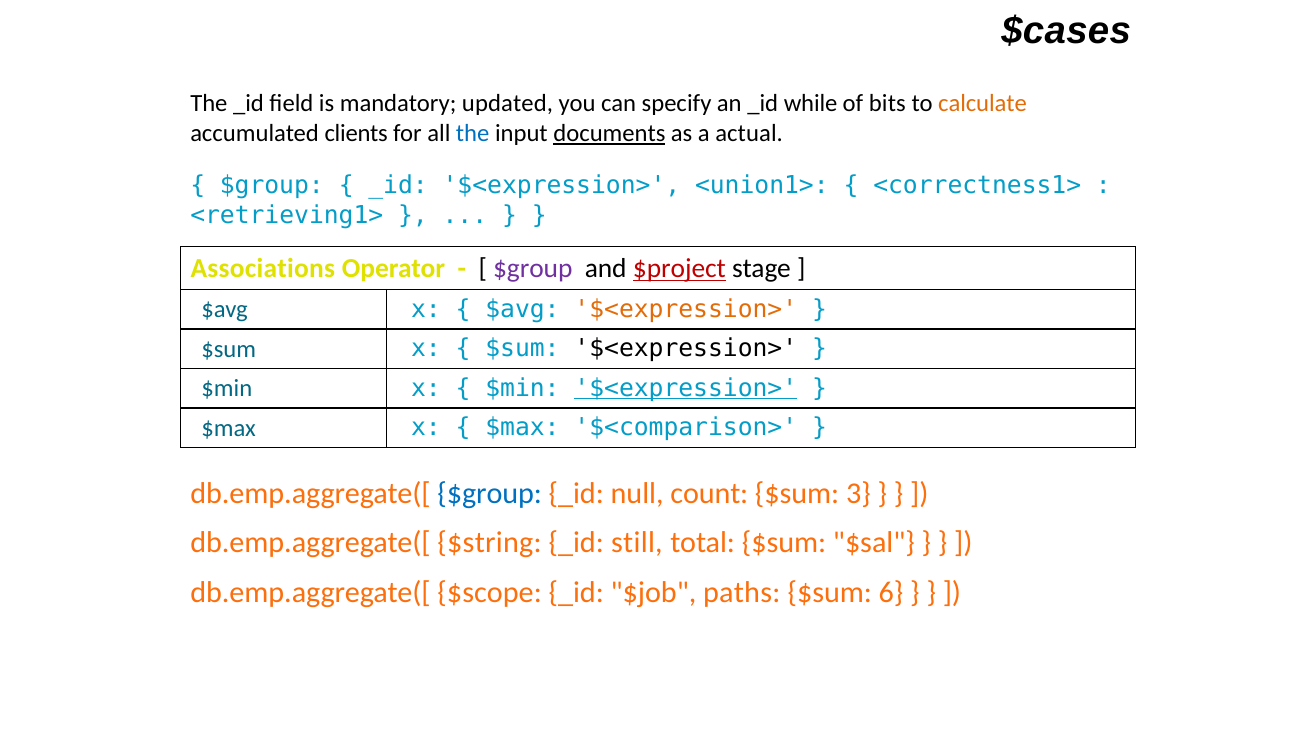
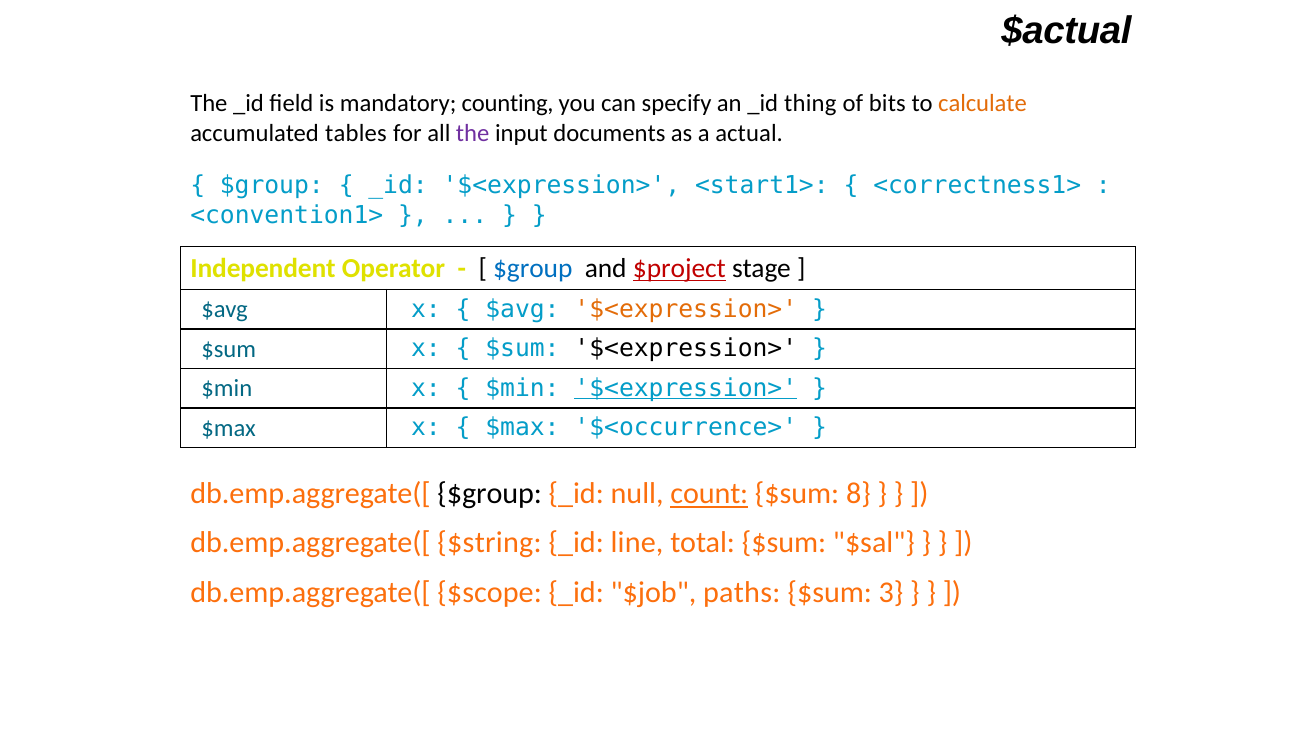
$cases: $cases -> $actual
updated: updated -> counting
while: while -> thing
clients: clients -> tables
the at (473, 133) colour: blue -> purple
documents underline: present -> none
<union1>: <union1> -> <start1>
<retrieving1>: <retrieving1> -> <convention1>
Associations: Associations -> Independent
$group at (533, 269) colour: purple -> blue
$<comparison>: $<comparison> -> $<occurrence>
$group at (490, 494) colour: blue -> black
count underline: none -> present
3: 3 -> 8
still: still -> line
6: 6 -> 3
